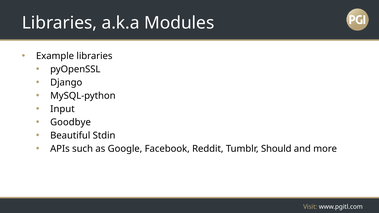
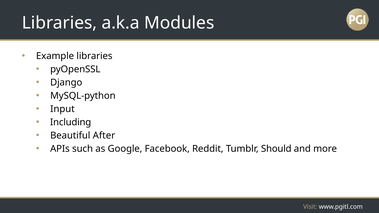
Goodbye: Goodbye -> Including
Stdin: Stdin -> After
